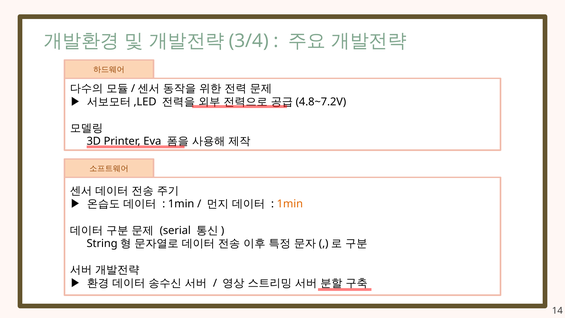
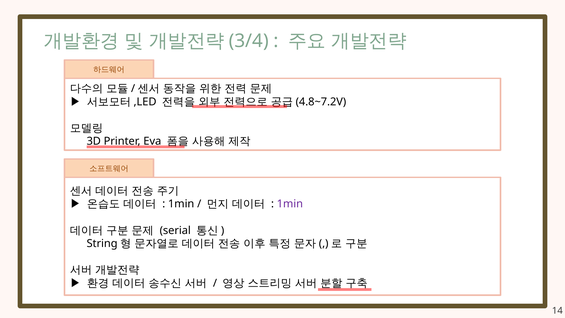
1min at (290, 204) colour: orange -> purple
